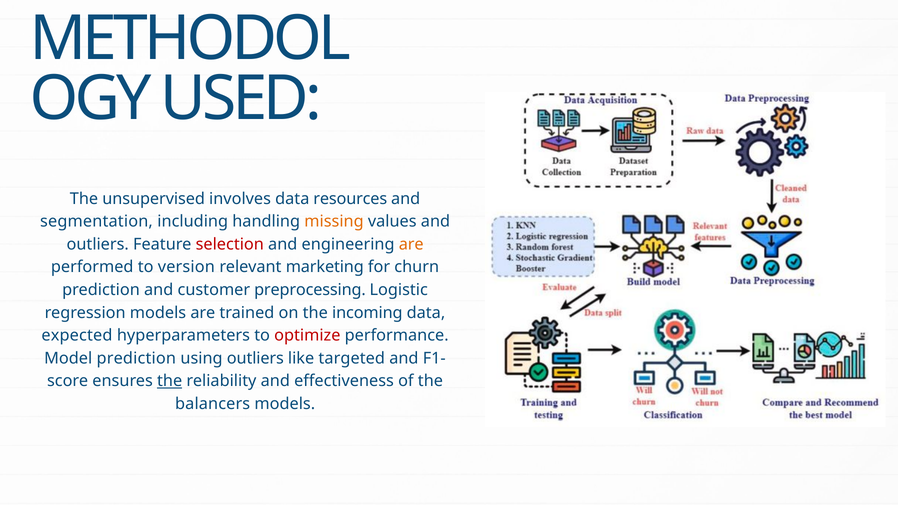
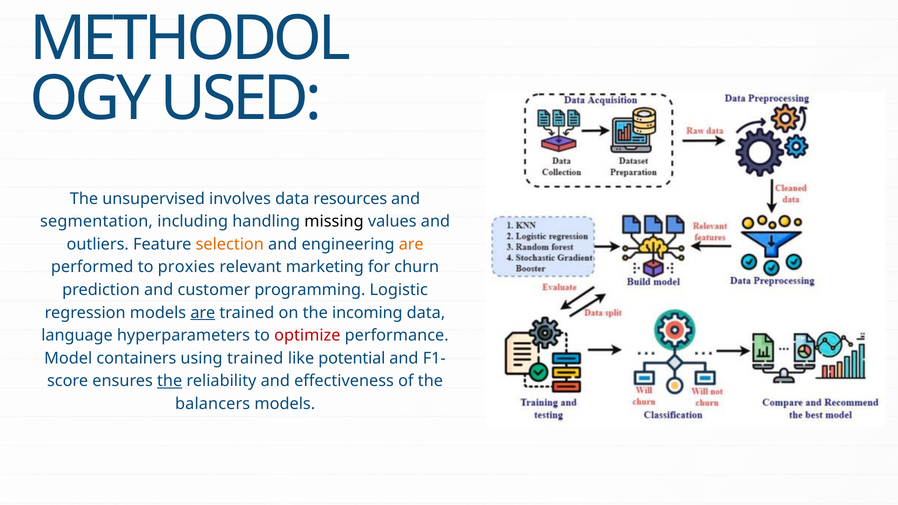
missing colour: orange -> black
selection colour: red -> orange
version: version -> proxies
preprocessing: preprocessing -> programming
are at (203, 313) underline: none -> present
expected: expected -> language
Model prediction: prediction -> containers
using outliers: outliers -> trained
targeted: targeted -> potential
